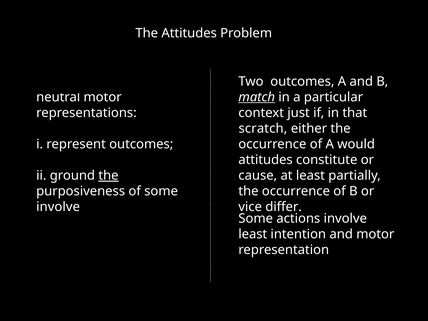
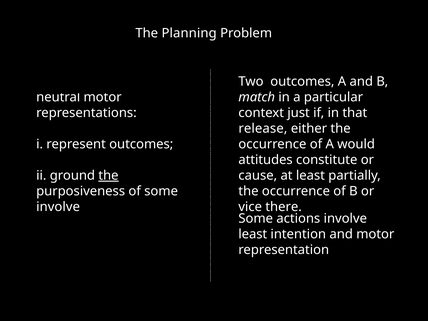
The Attitudes: Attitudes -> Planning
match underline: present -> none
scratch: scratch -> release
differ: differ -> there
